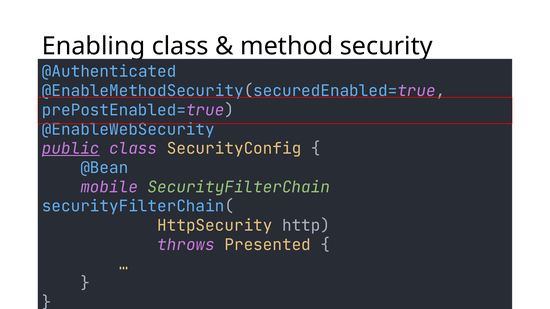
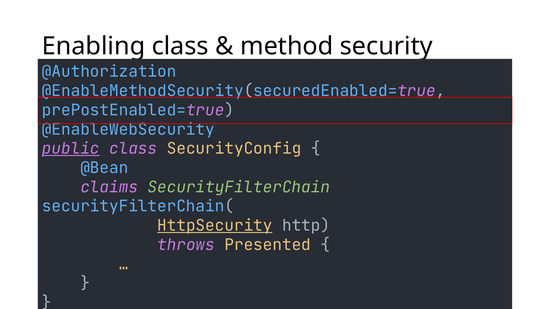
@Authenticated: @Authenticated -> @Authorization
mobile: mobile -> claims
HttpSecurity underline: none -> present
